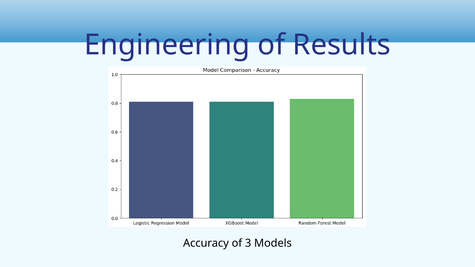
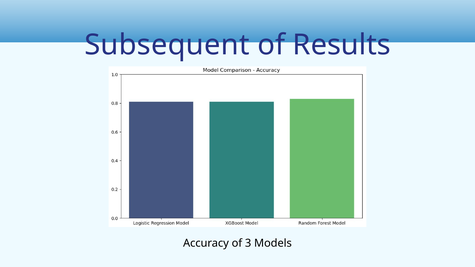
Engineering: Engineering -> Subsequent
